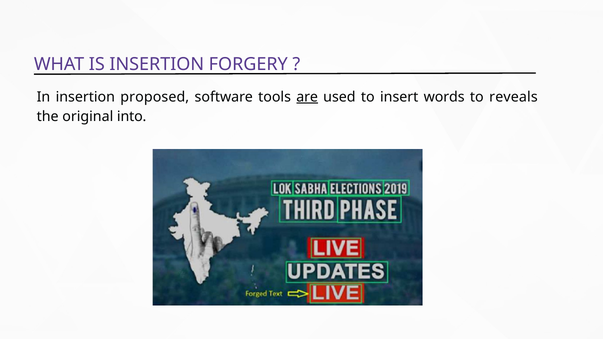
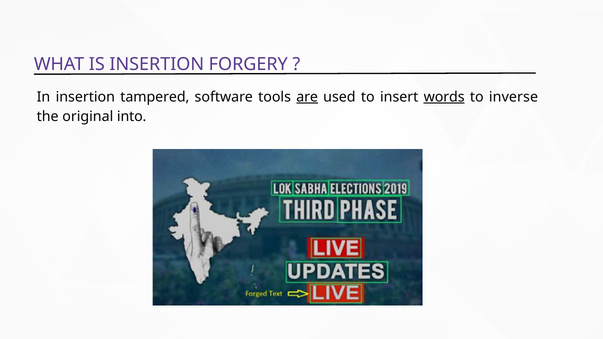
proposed: proposed -> tampered
words underline: none -> present
reveals: reveals -> inverse
